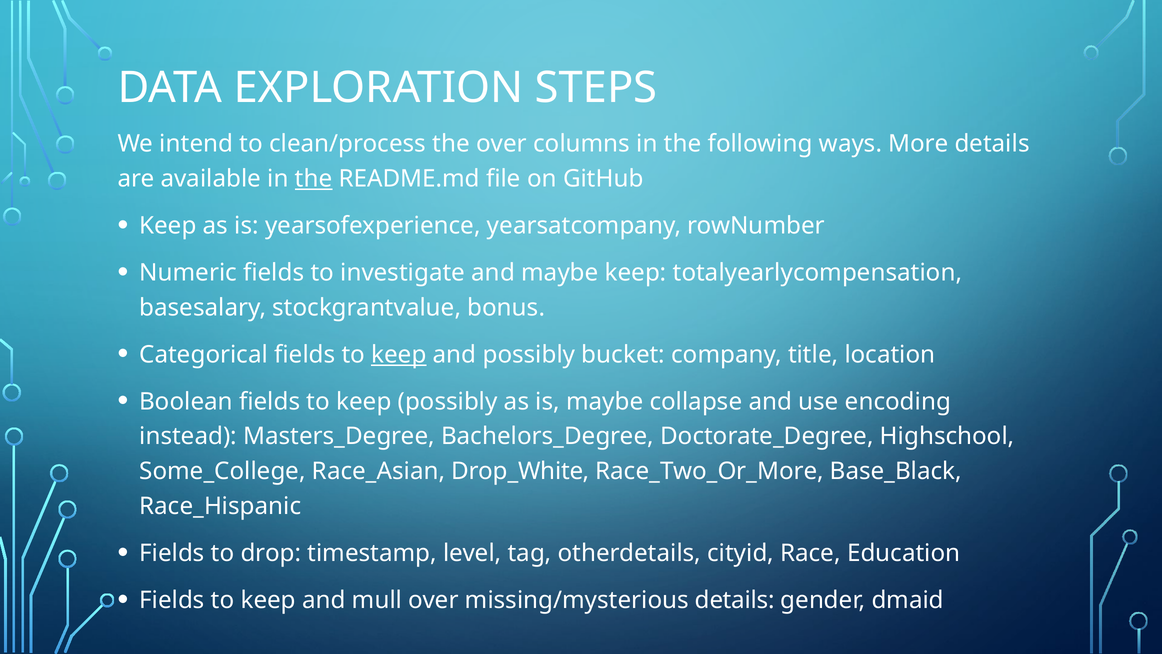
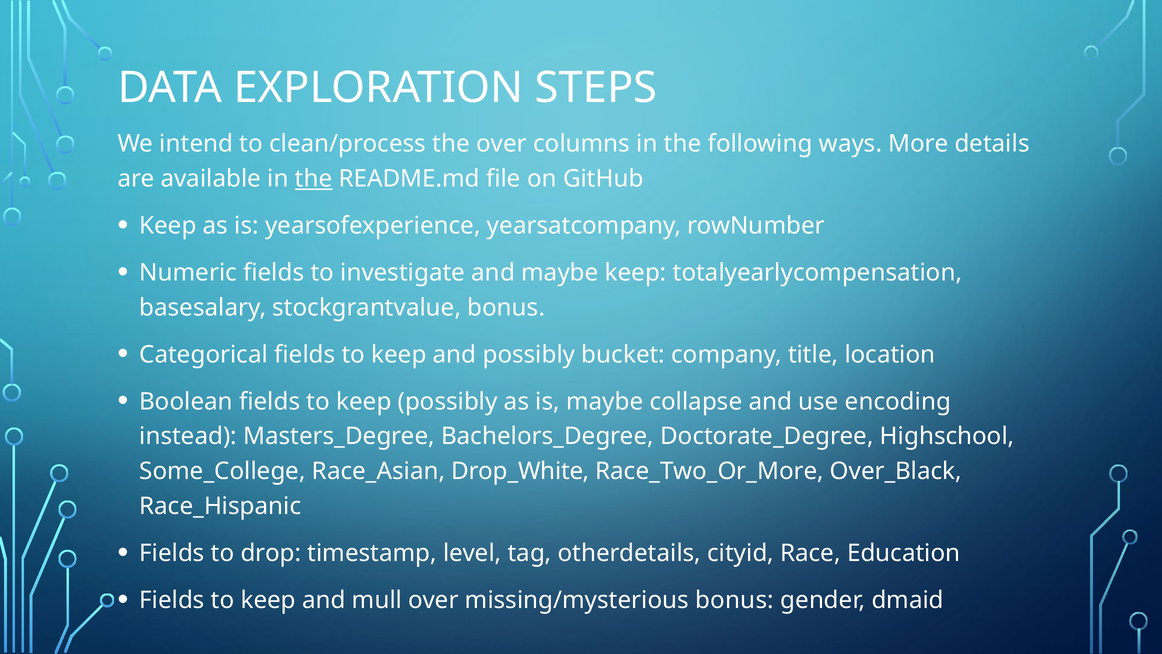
keep at (399, 354) underline: present -> none
Base_Black: Base_Black -> Over_Black
missing/mysterious details: details -> bonus
